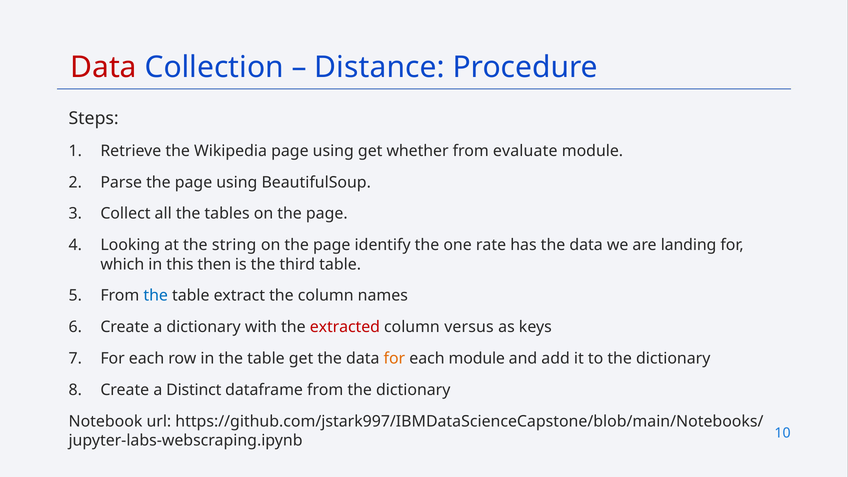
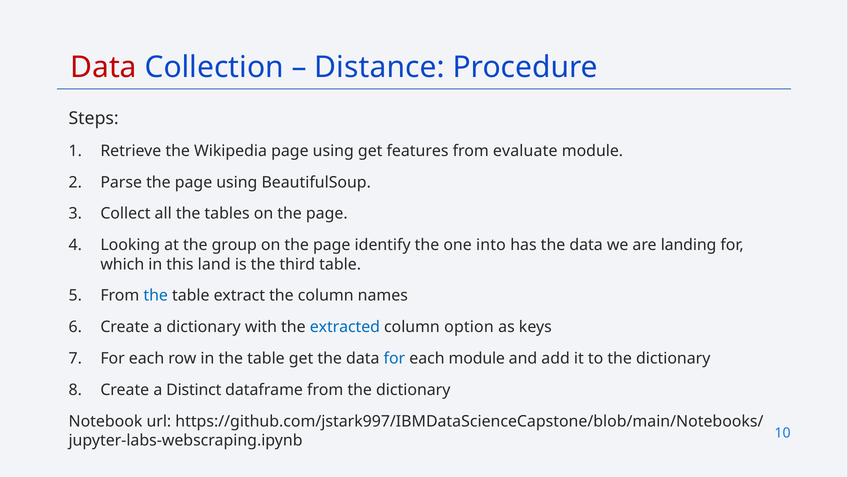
whether: whether -> features
string: string -> group
rate: rate -> into
then: then -> land
extracted colour: red -> blue
versus: versus -> option
for at (394, 359) colour: orange -> blue
